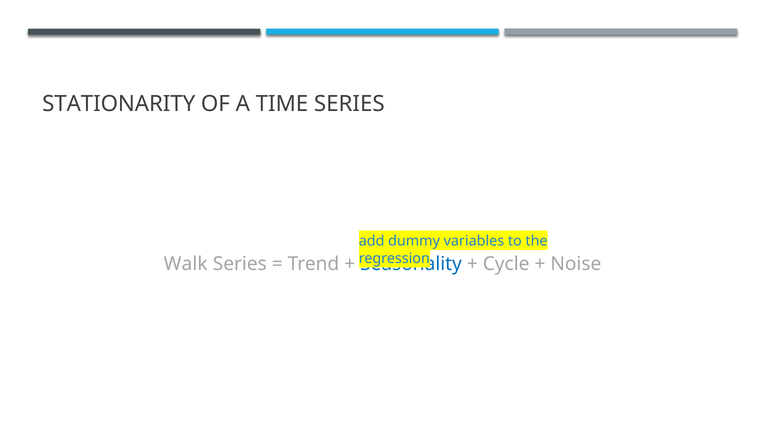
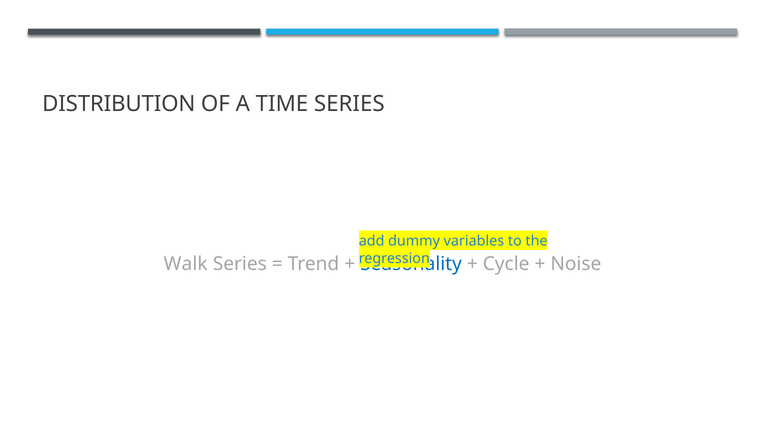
STATIONARITY: STATIONARITY -> DISTRIBUTION
